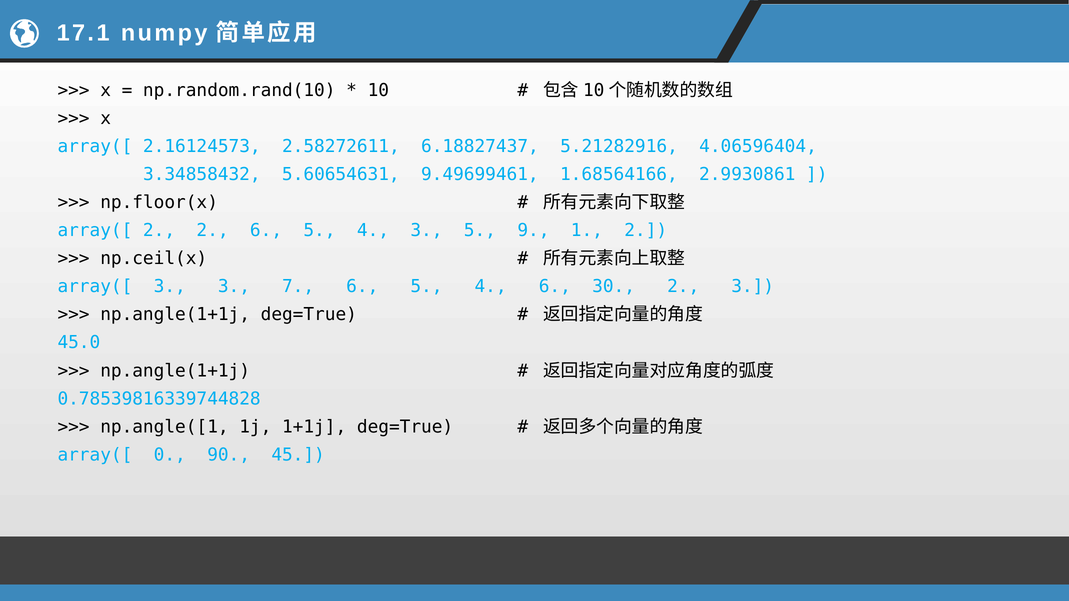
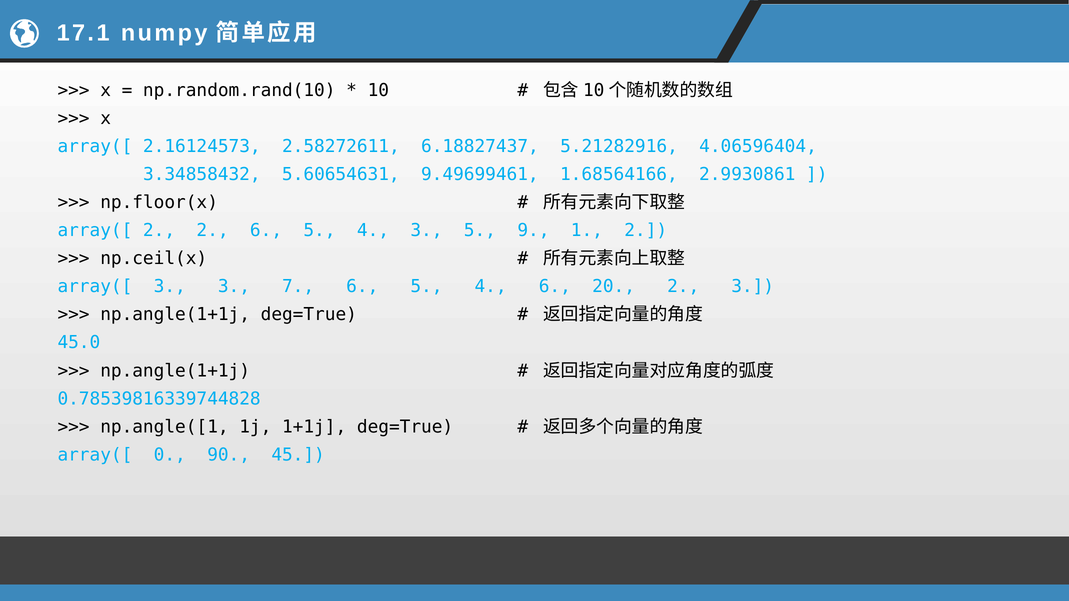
30: 30 -> 20
